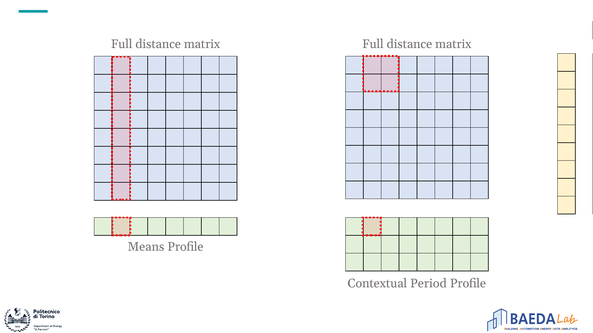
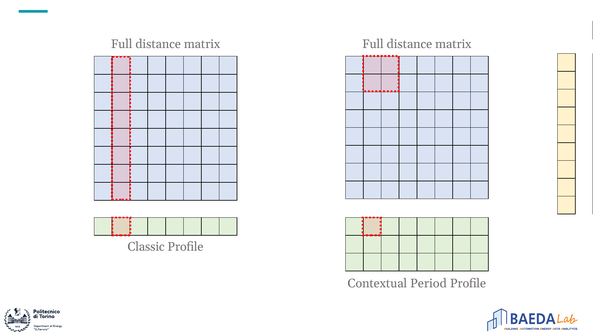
Means: Means -> Classic
